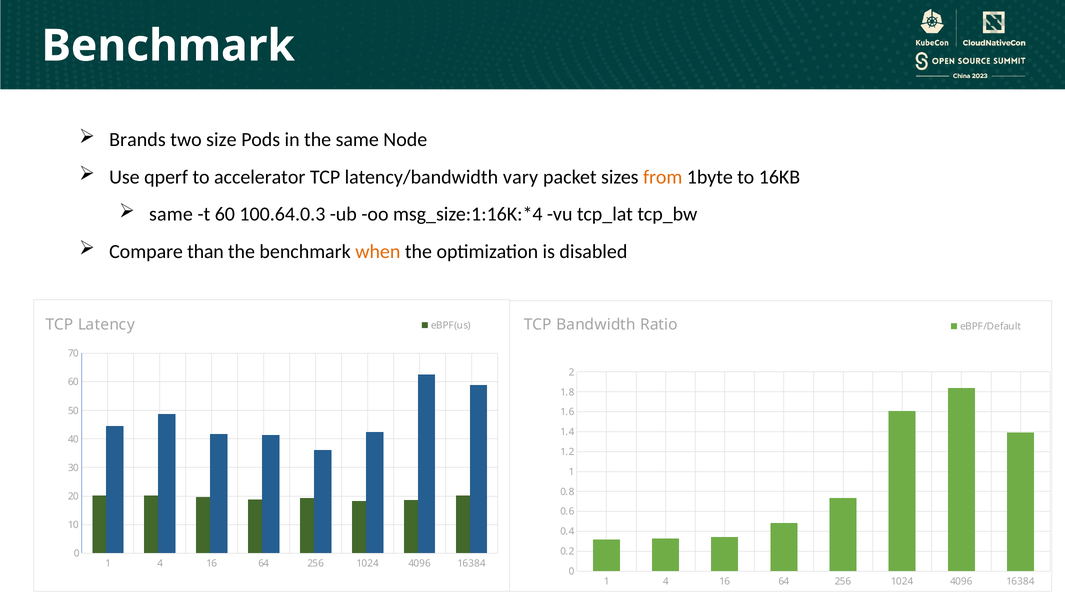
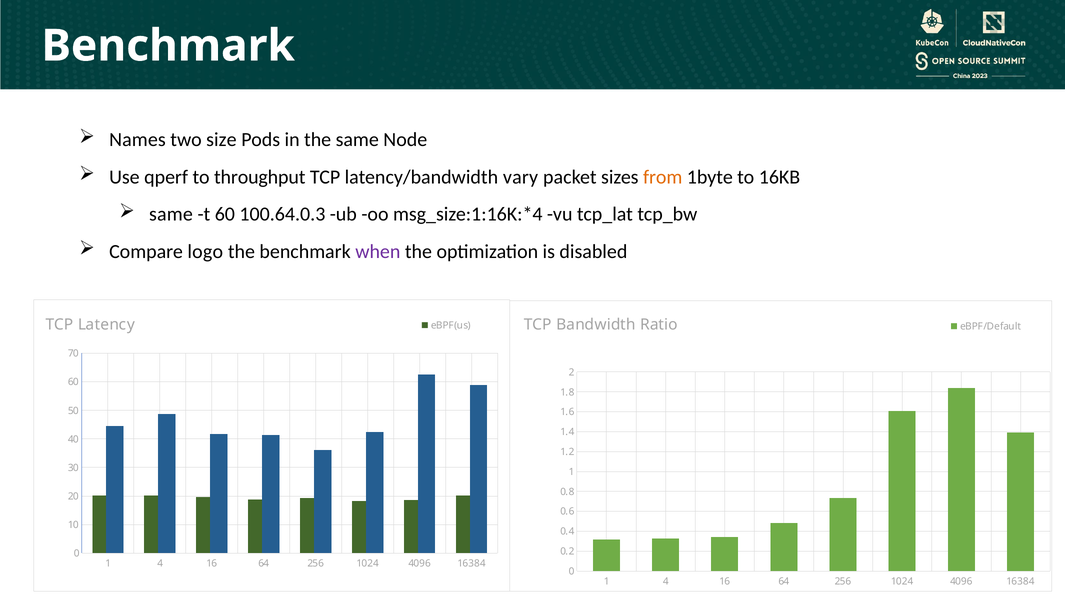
Brands: Brands -> Names
accelerator: accelerator -> throughput
than: than -> logo
when colour: orange -> purple
